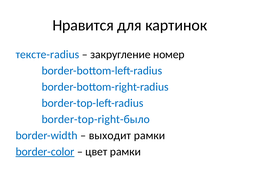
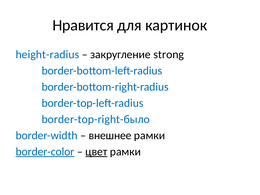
тексте-radius: тексте-radius -> height-radius
номер: номер -> strong
выходит: выходит -> внешнее
цвет underline: none -> present
